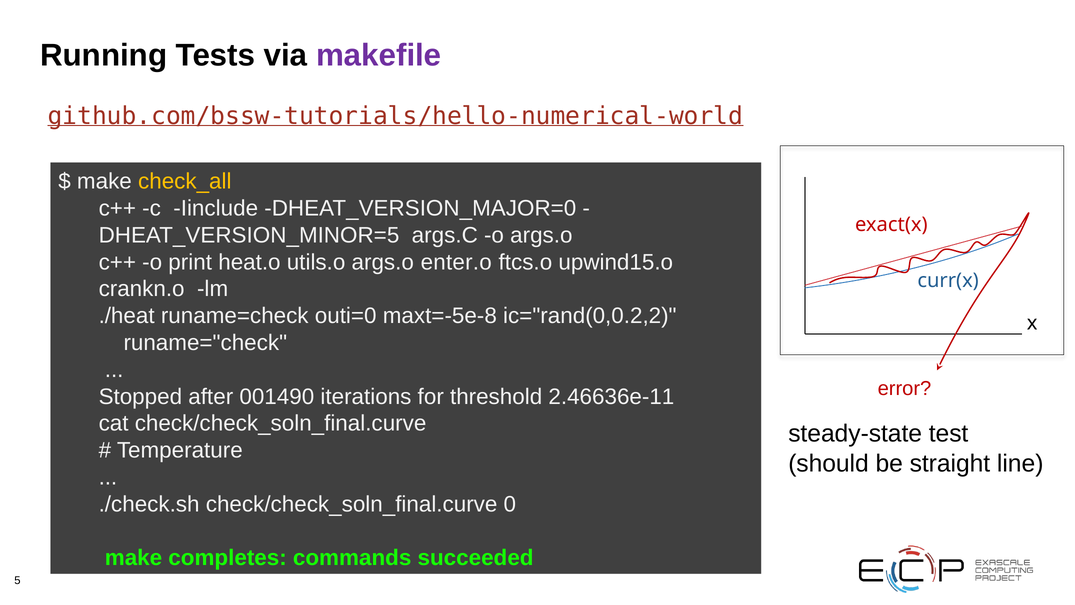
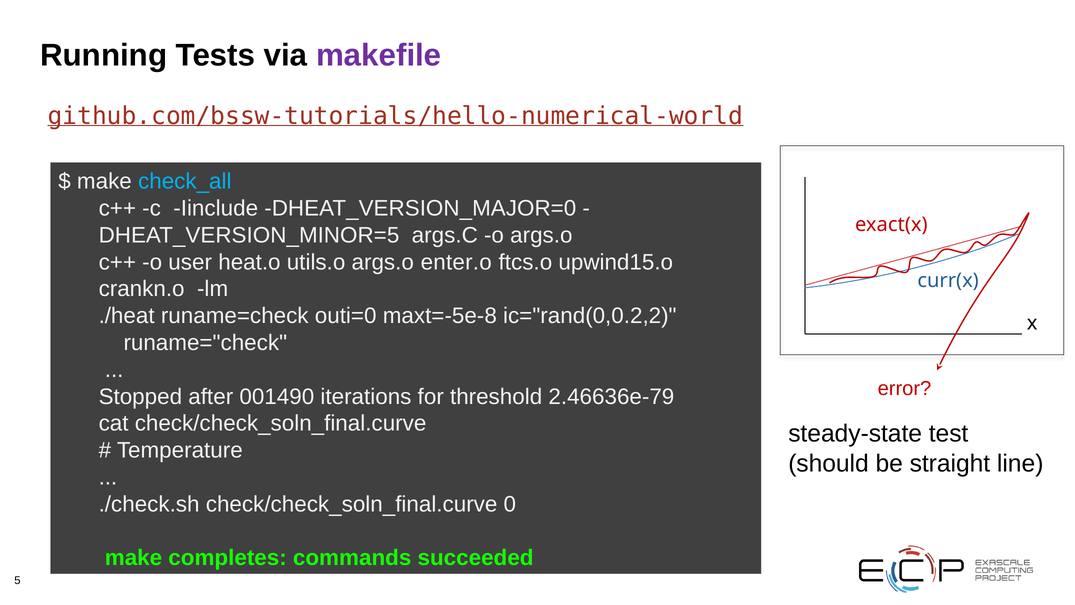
check_all colour: yellow -> light blue
print: print -> user
2.46636e-11: 2.46636e-11 -> 2.46636e-79
